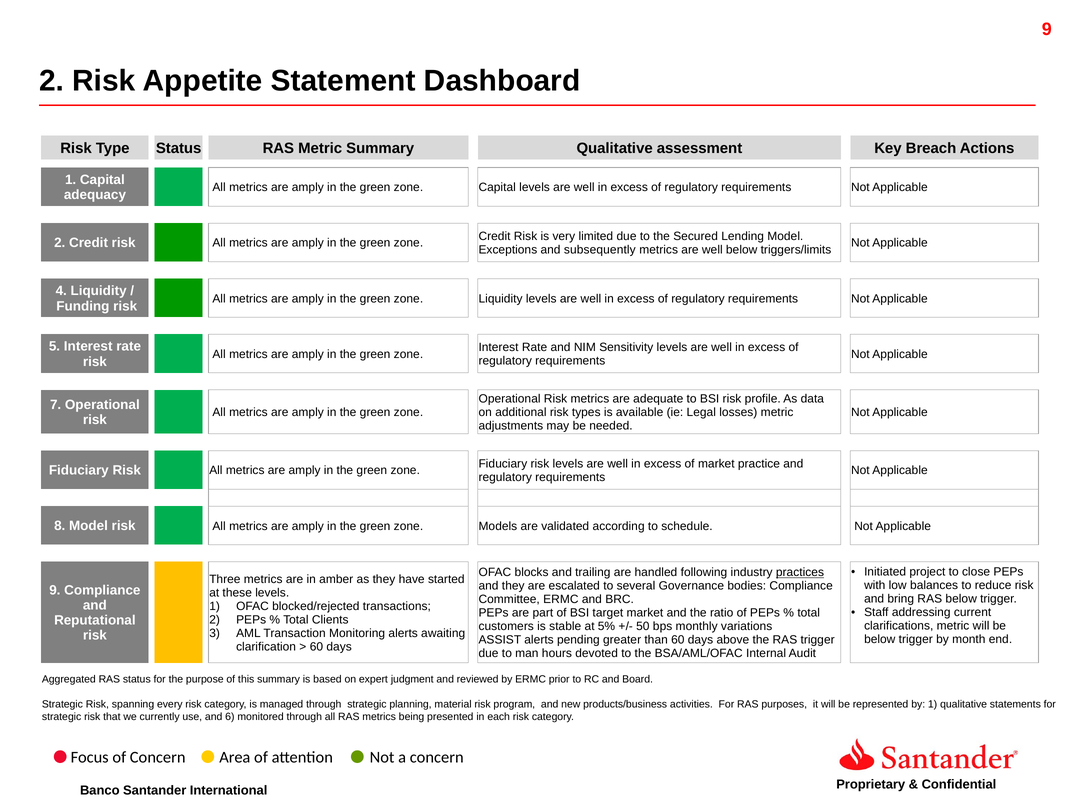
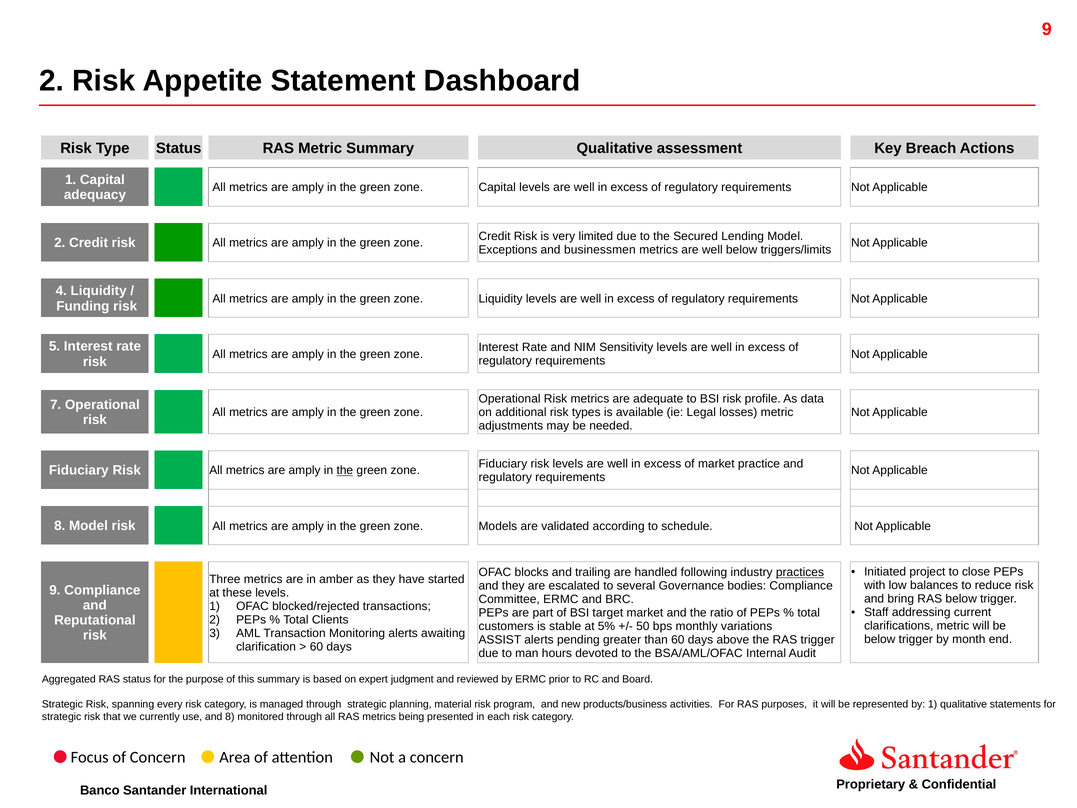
subsequently: subsequently -> businessmen
the at (345, 470) underline: none -> present
and 6: 6 -> 8
